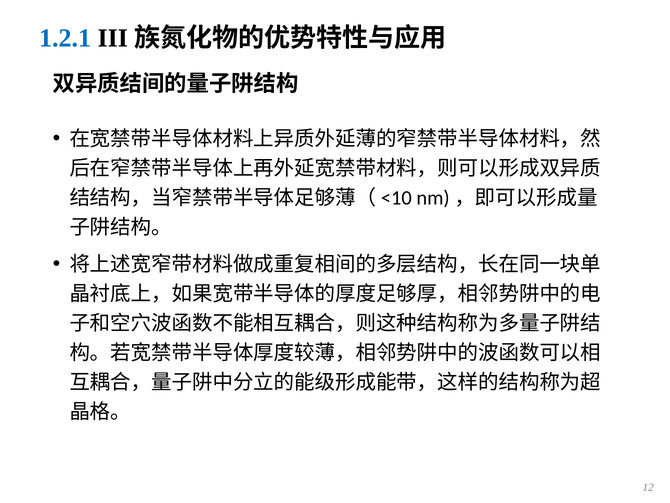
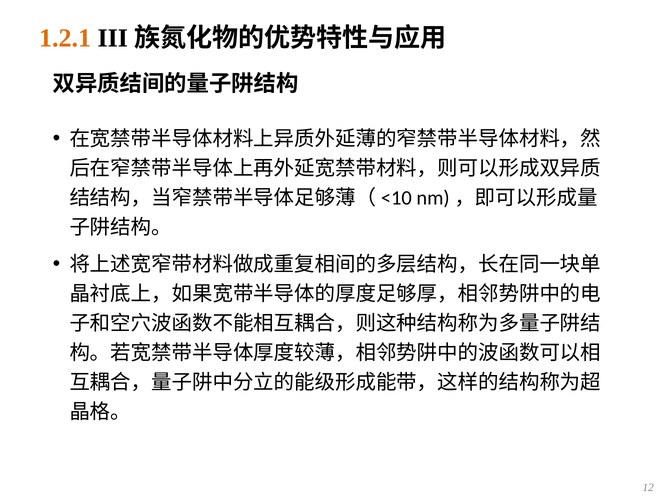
1.2.1 colour: blue -> orange
